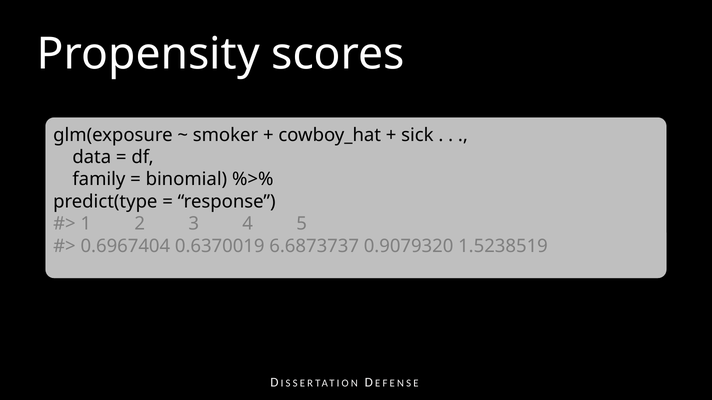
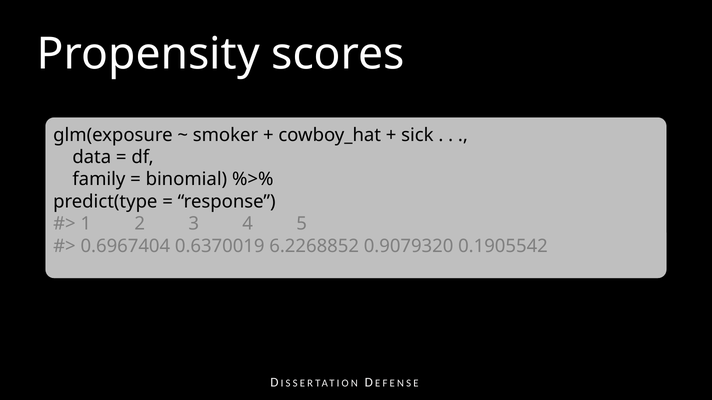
6.6873737: 6.6873737 -> 6.2268852
1.5238519: 1.5238519 -> 0.1905542
